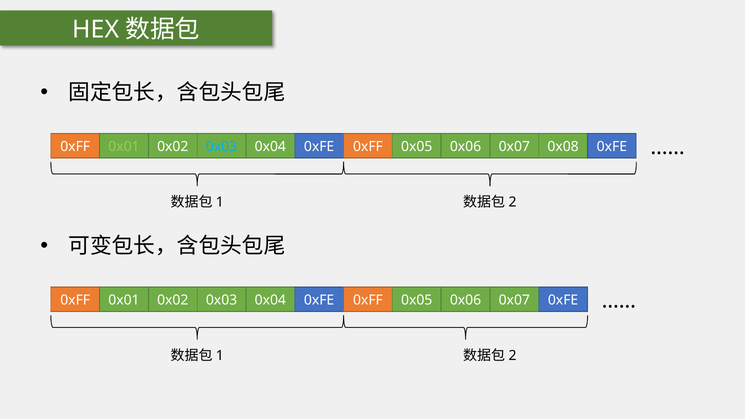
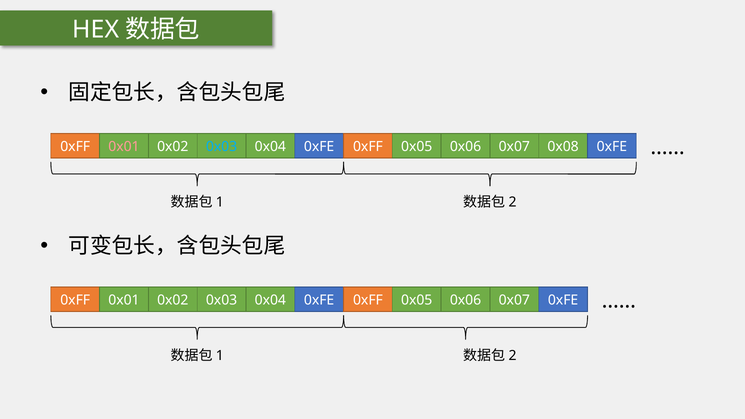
0x01 at (124, 147) colour: light green -> pink
